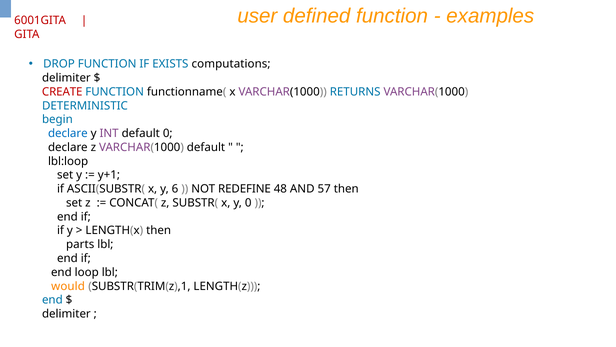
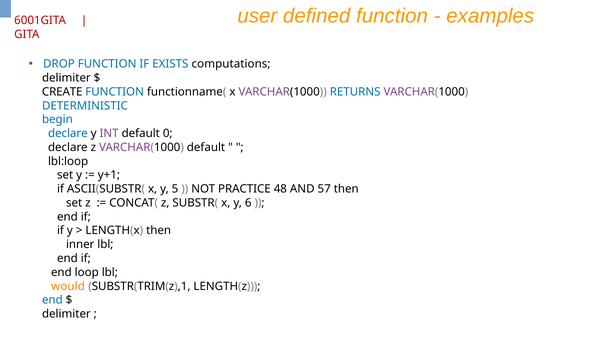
CREATE colour: red -> black
6: 6 -> 5
REDEFINE: REDEFINE -> PRACTICE
y 0: 0 -> 6
parts: parts -> inner
